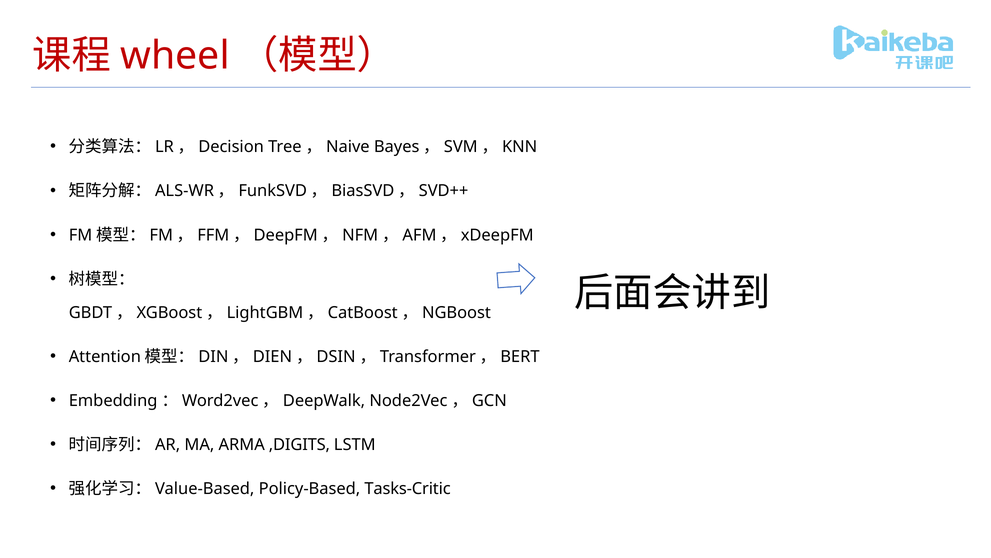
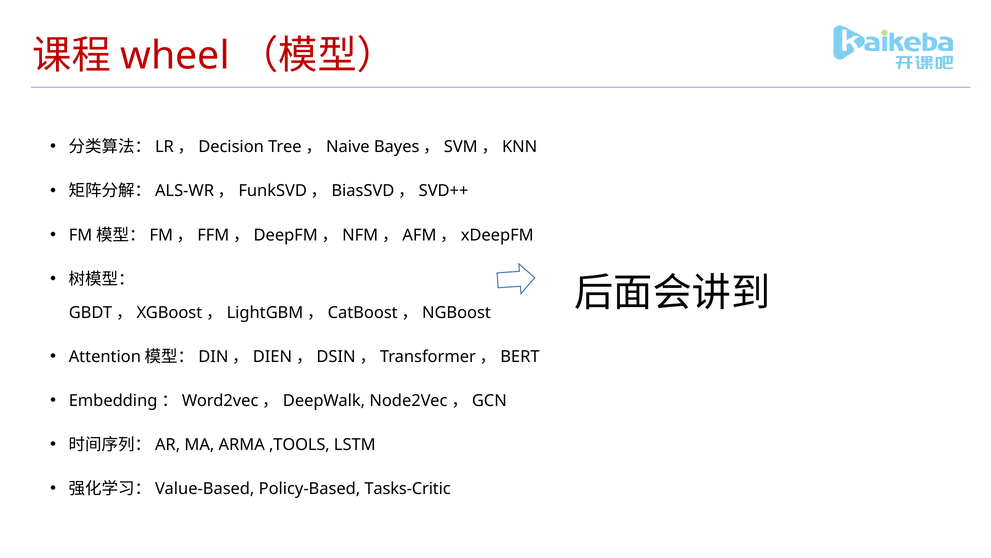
,DIGITS: ,DIGITS -> ,TOOLS
